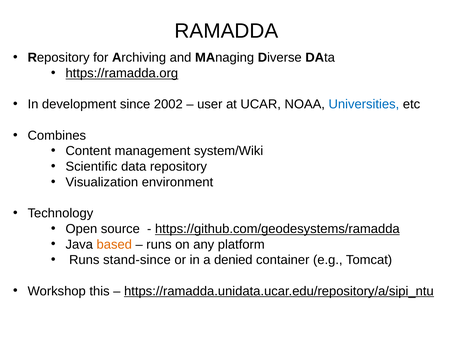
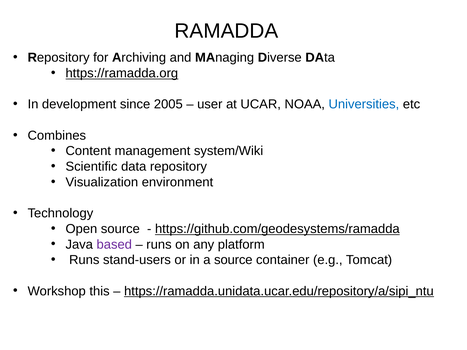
2002: 2002 -> 2005
based colour: orange -> purple
stand-since: stand-since -> stand-users
a denied: denied -> source
